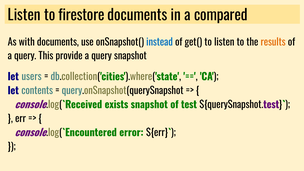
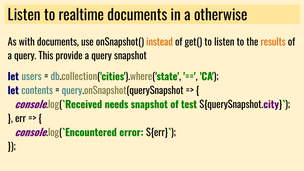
firestore: firestore -> realtime
compared: compared -> otherwise
instead colour: blue -> orange
exists: exists -> needs
test at (271, 105): test -> city
